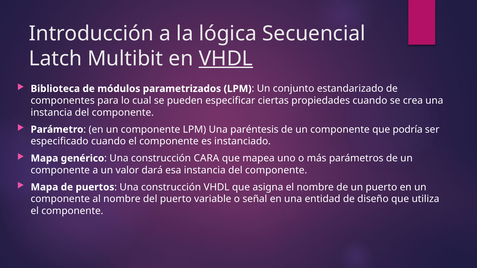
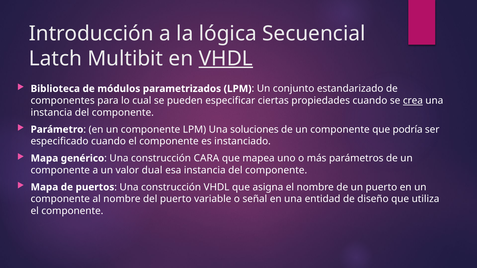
crea underline: none -> present
paréntesis: paréntesis -> soluciones
dará: dará -> dual
